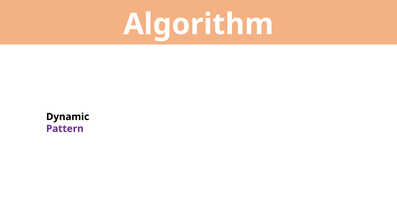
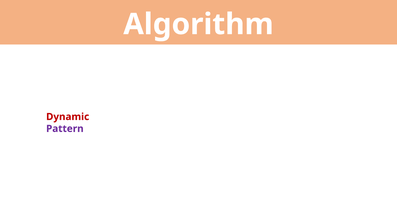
Dynamic colour: black -> red
